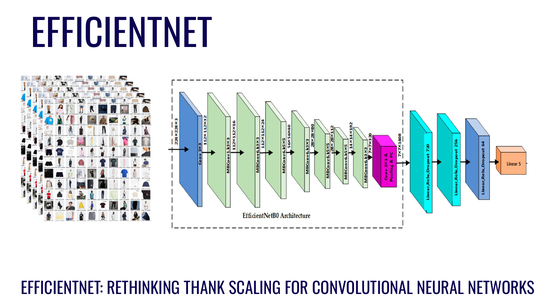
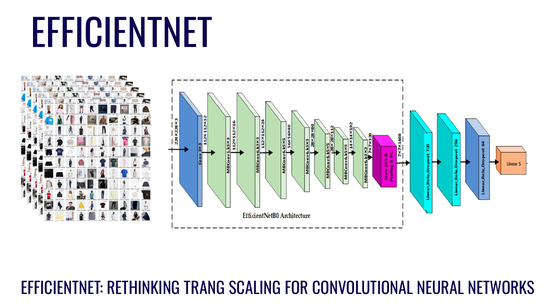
THANK: THANK -> TRANG
